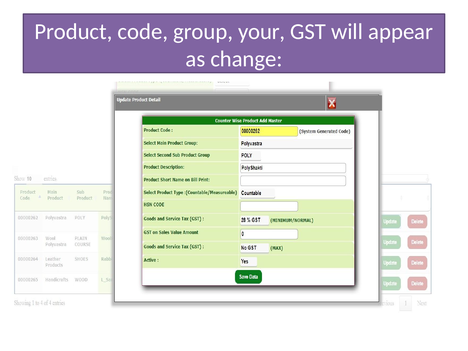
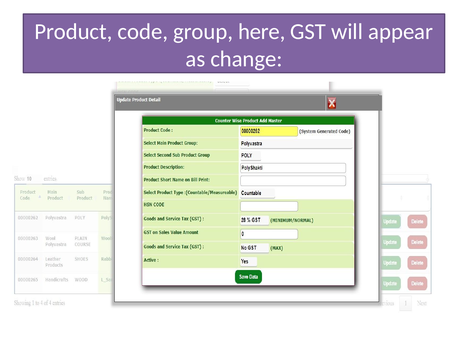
your: your -> here
